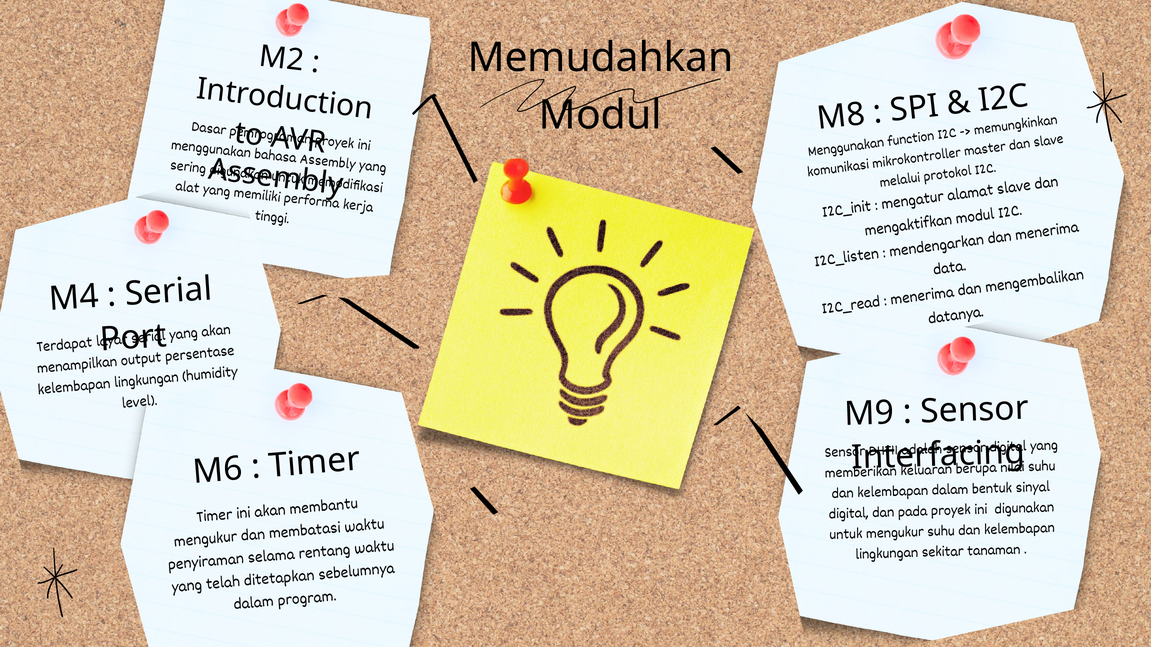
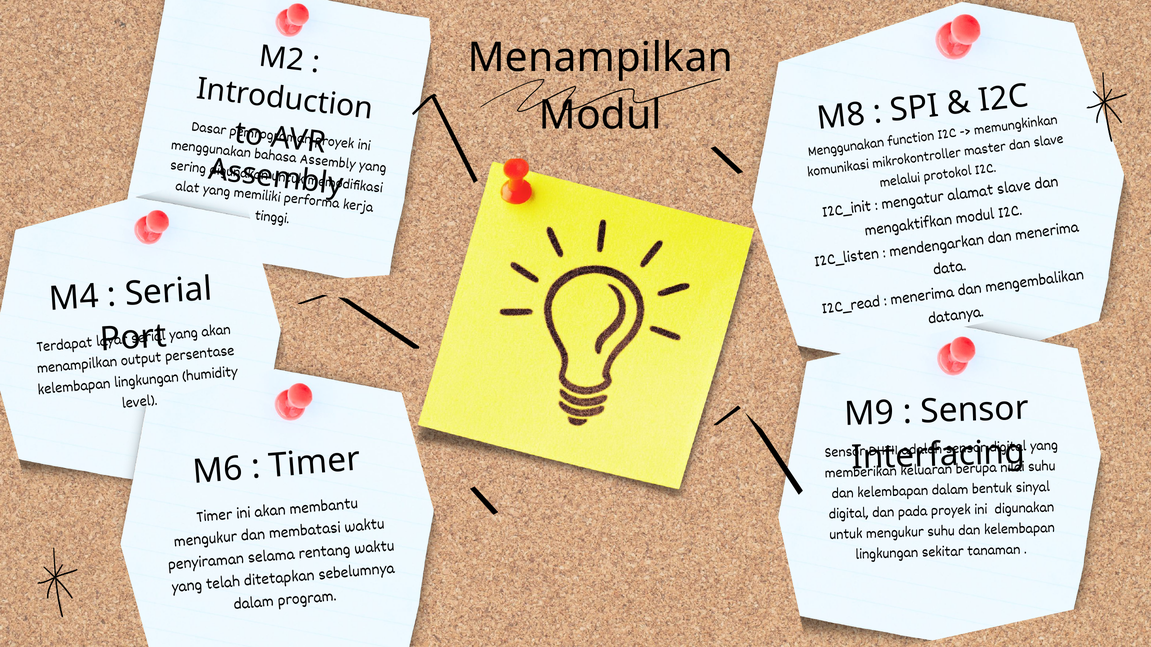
Memudahkan at (601, 58): Memudahkan -> Menampilkan
